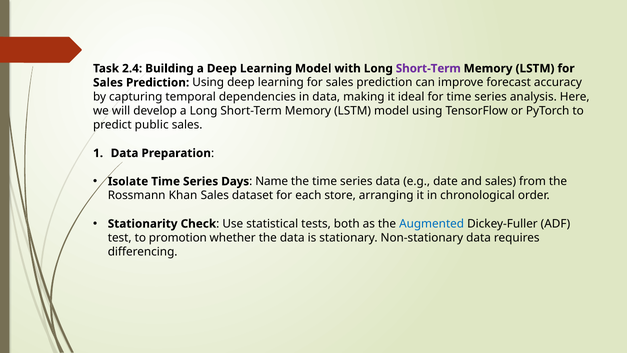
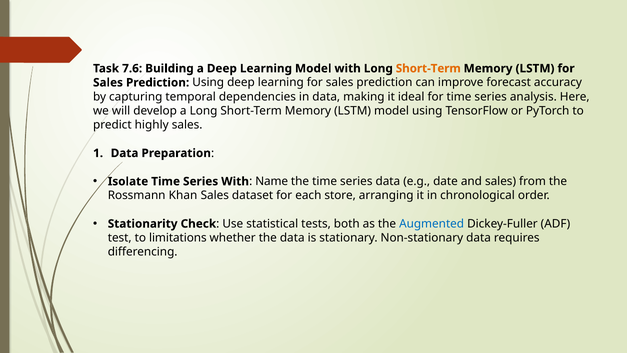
2.4: 2.4 -> 7.6
Short-Term at (428, 68) colour: purple -> orange
public: public -> highly
Series Days: Days -> With
promotion: promotion -> limitations
